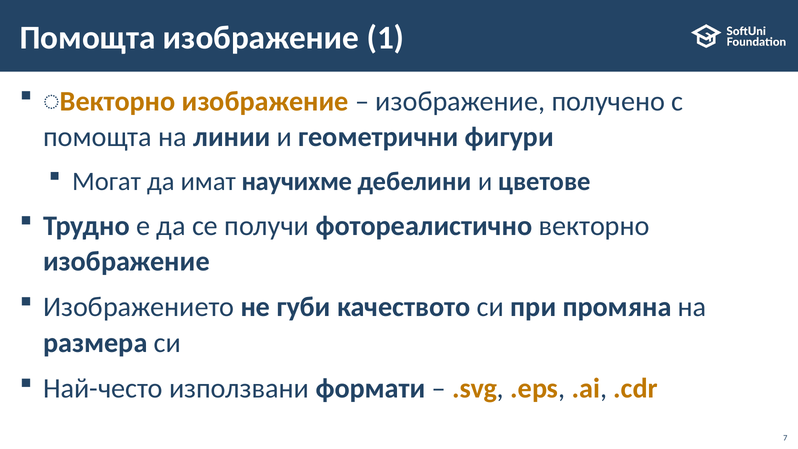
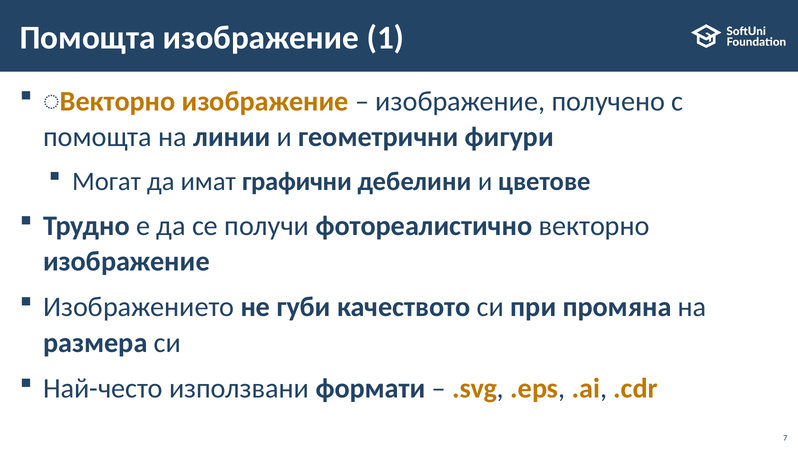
научихме: научихме -> графични
